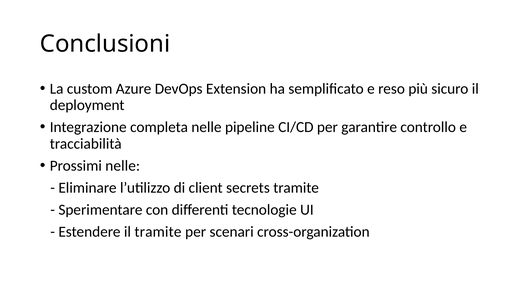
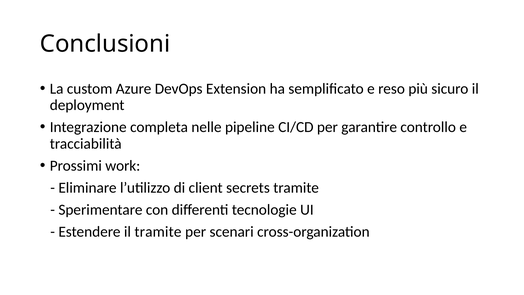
Prossimi nelle: nelle -> work
